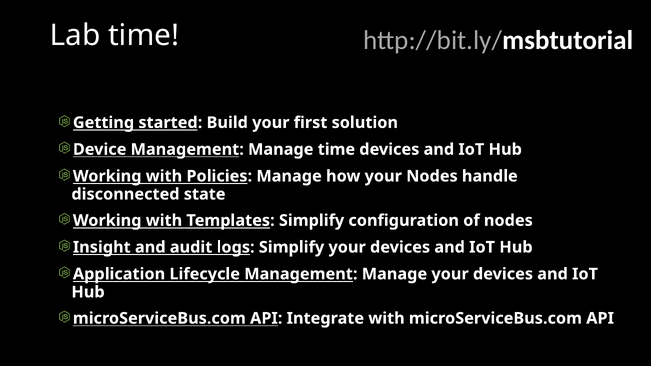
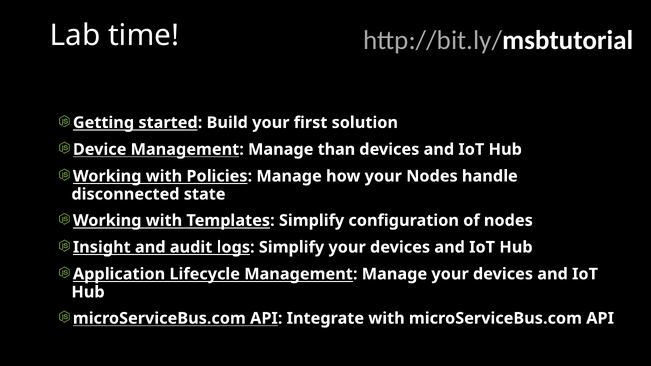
Manage time: time -> than
